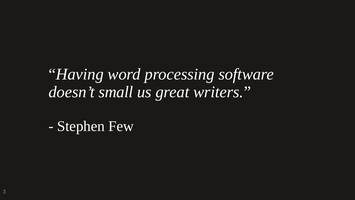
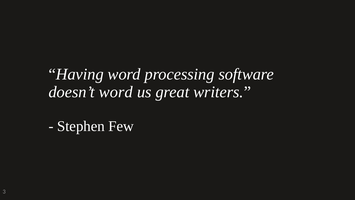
doesn’t small: small -> word
